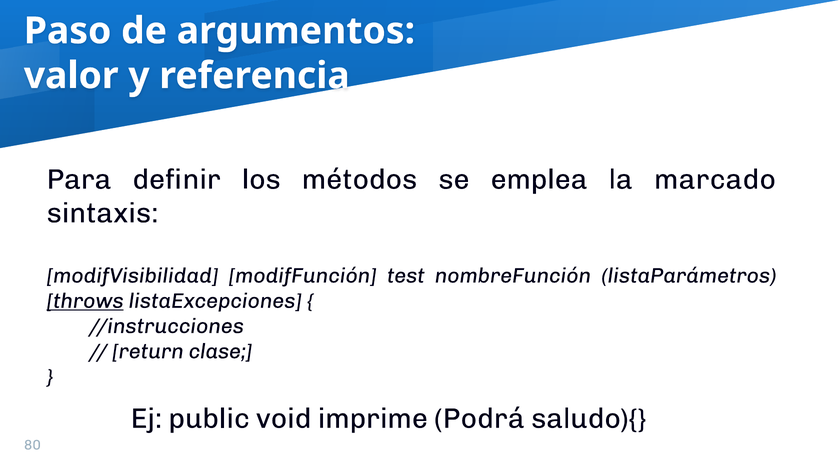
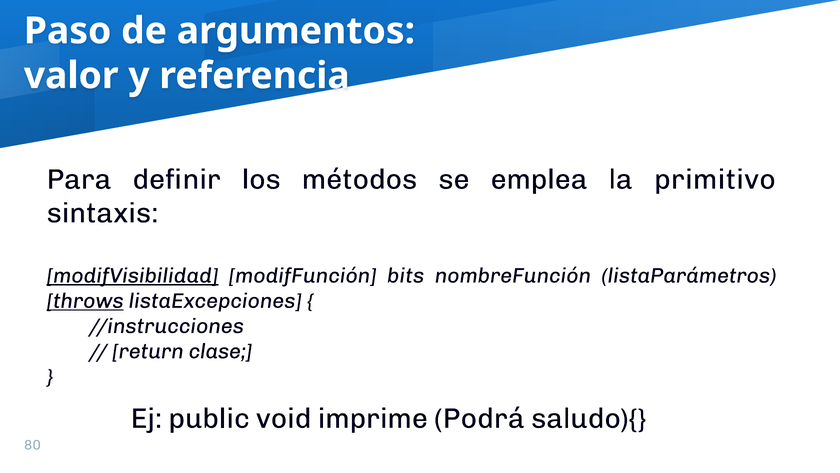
marcado: marcado -> primitivo
modifVisibilidad underline: none -> present
test: test -> bits
